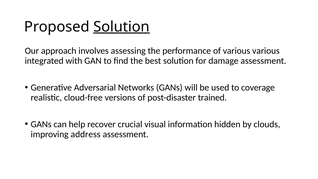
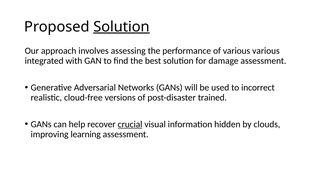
coverage: coverage -> incorrect
crucial underline: none -> present
address: address -> learning
